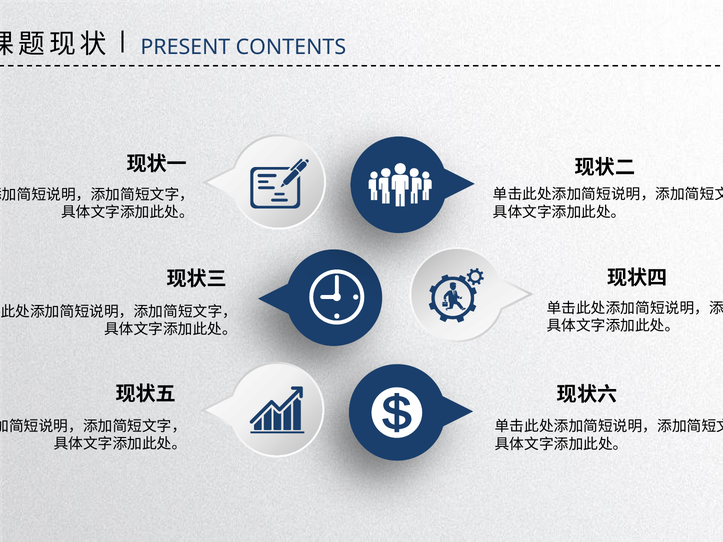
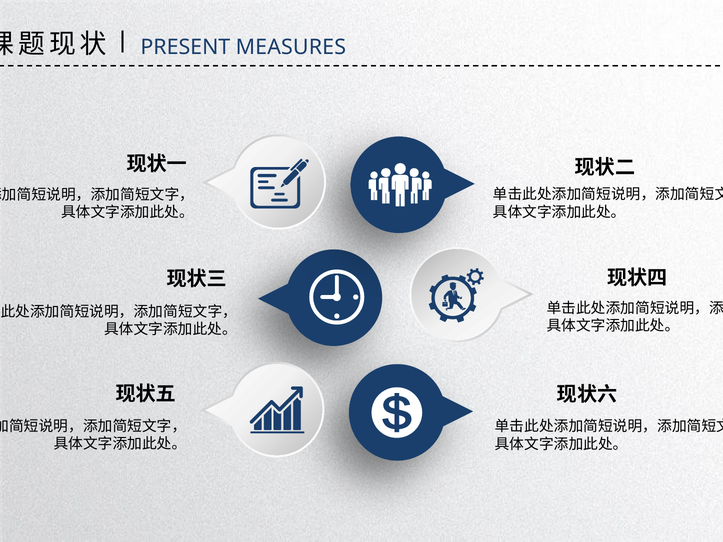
CONTENTS: CONTENTS -> MEASURES
